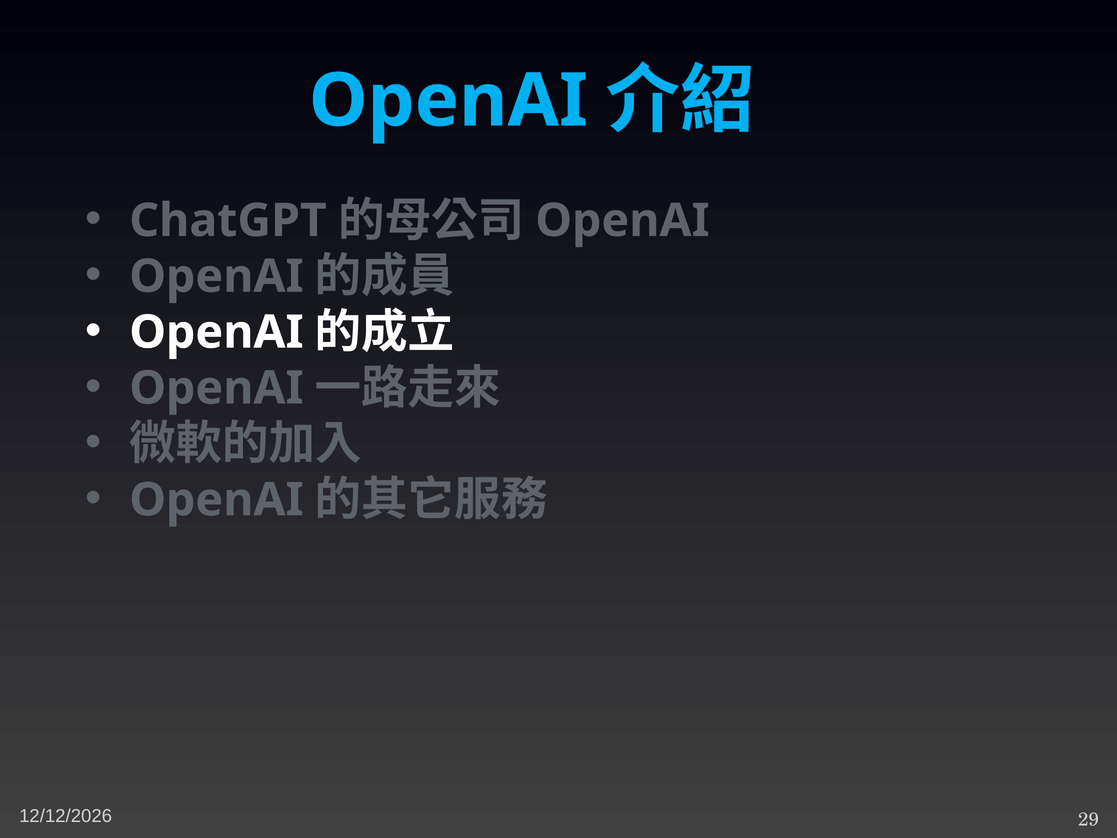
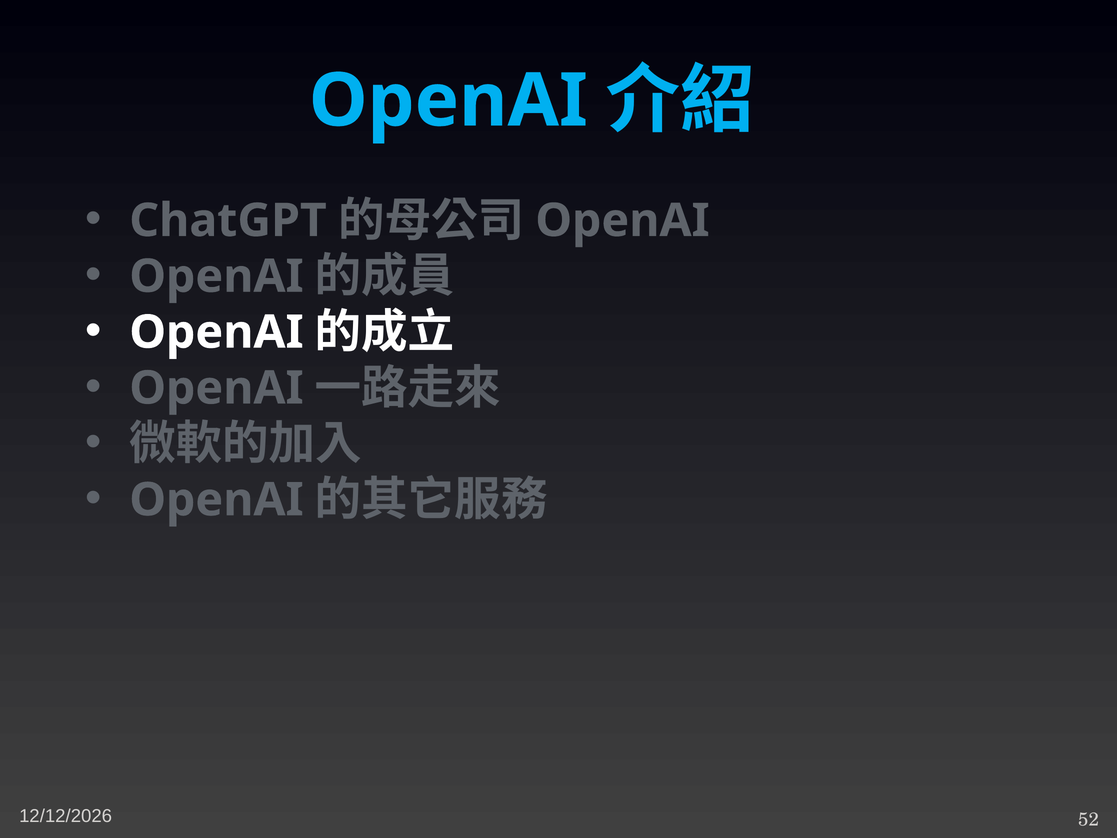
29: 29 -> 52
